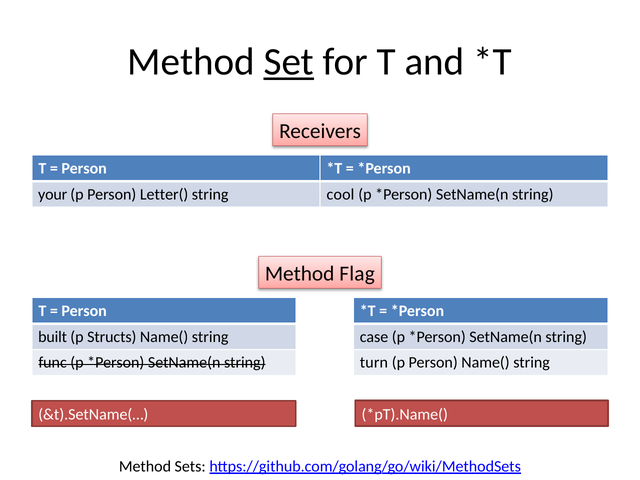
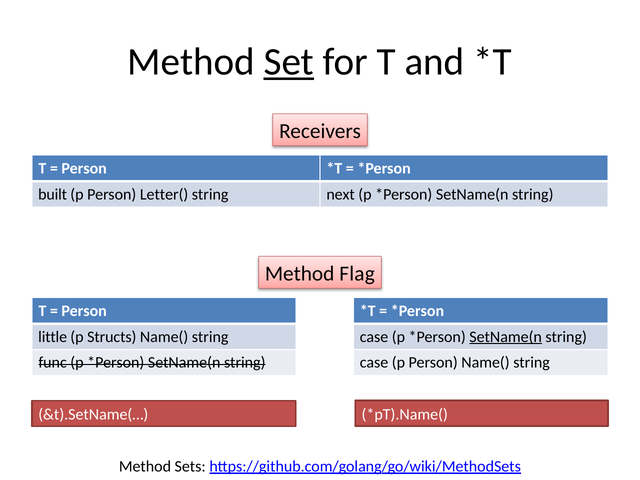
your: your -> built
cool: cool -> next
built: built -> little
SetName(n at (506, 337) underline: none -> present
turn at (374, 363): turn -> case
